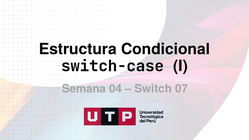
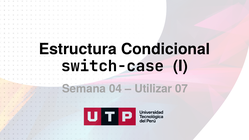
Switch: Switch -> Utilizar
